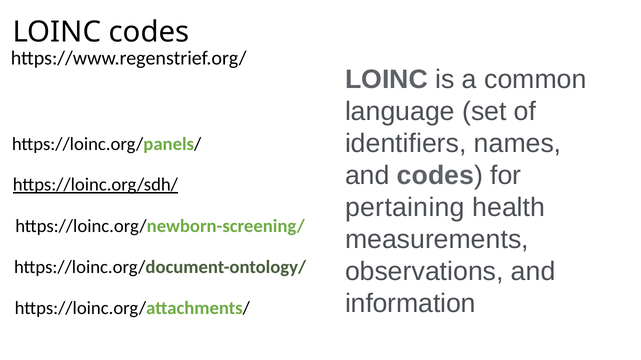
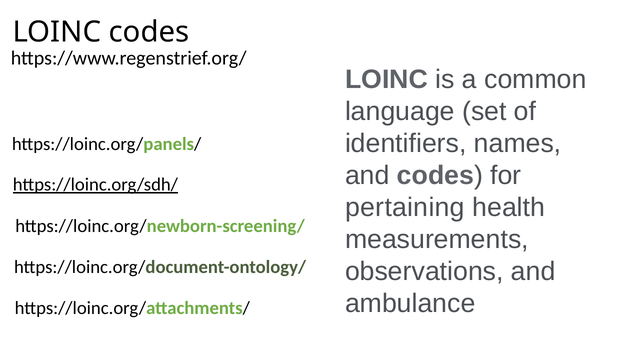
information: information -> ambulance
